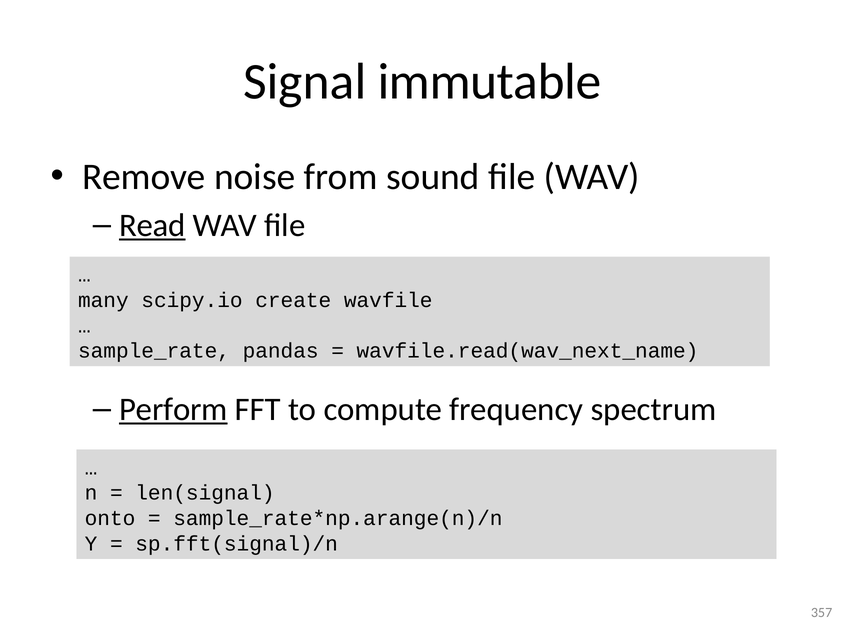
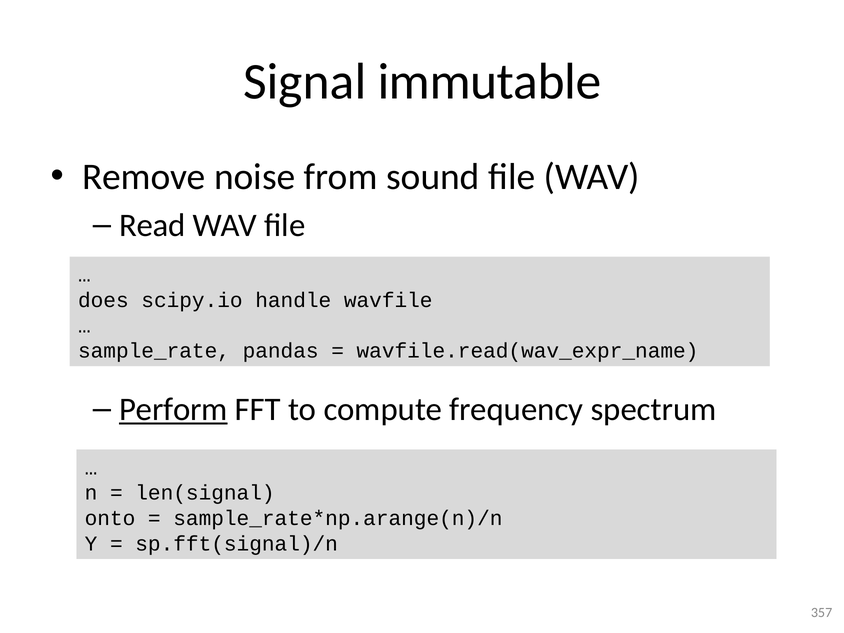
Read underline: present -> none
many: many -> does
create: create -> handle
wavfile.read(wav_next_name: wavfile.read(wav_next_name -> wavfile.read(wav_expr_name
